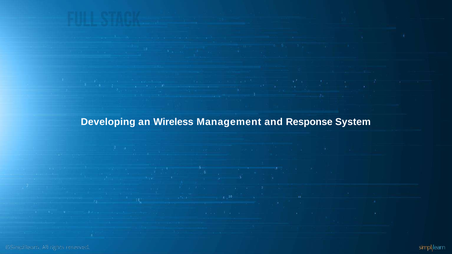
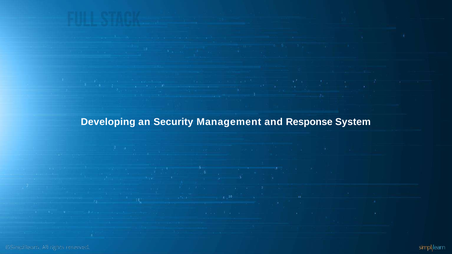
Wireless: Wireless -> Security
